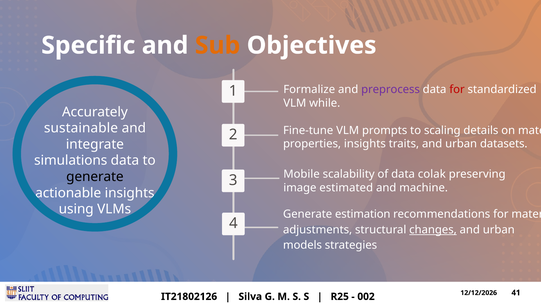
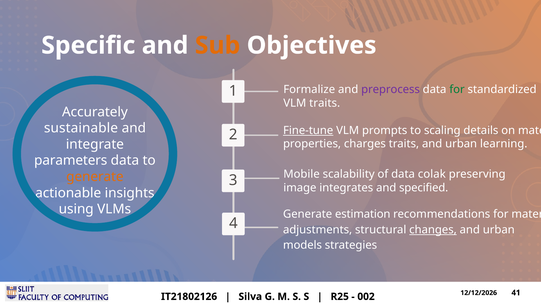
for at (457, 90) colour: red -> green
VLM while: while -> traits
Fine-tune underline: none -> present
properties insights: insights -> charges
datasets: datasets -> learning
simulations: simulations -> parameters
generate at (95, 177) colour: black -> orange
estimated: estimated -> integrates
machine: machine -> specified
